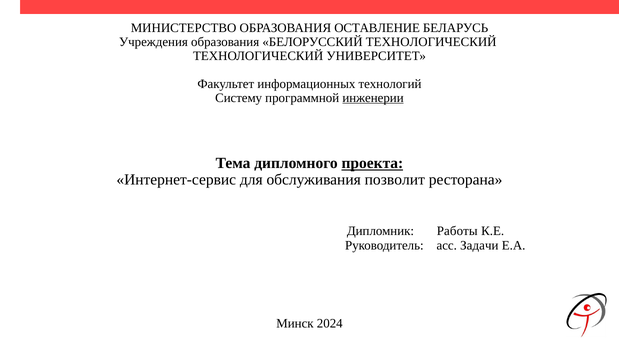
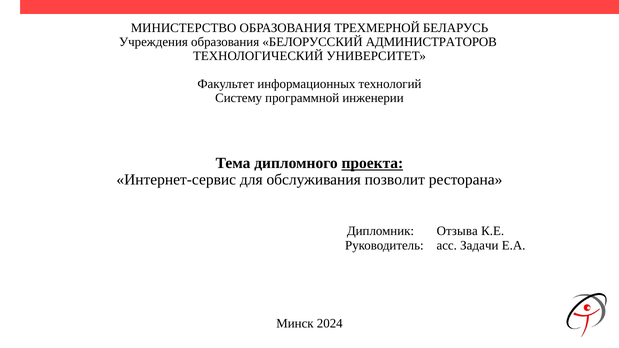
ОСТАВЛЕНИЕ: ОСТАВЛЕНИЕ -> ТРЕХМЕРНОЙ
БЕЛОРУССКИЙ ТЕХНОЛОГИЧЕСКИЙ: ТЕХНОЛОГИЧЕСКИЙ -> АДМИНИСТРАТОРОВ
инженерии underline: present -> none
Работы: Работы -> Отзыва
